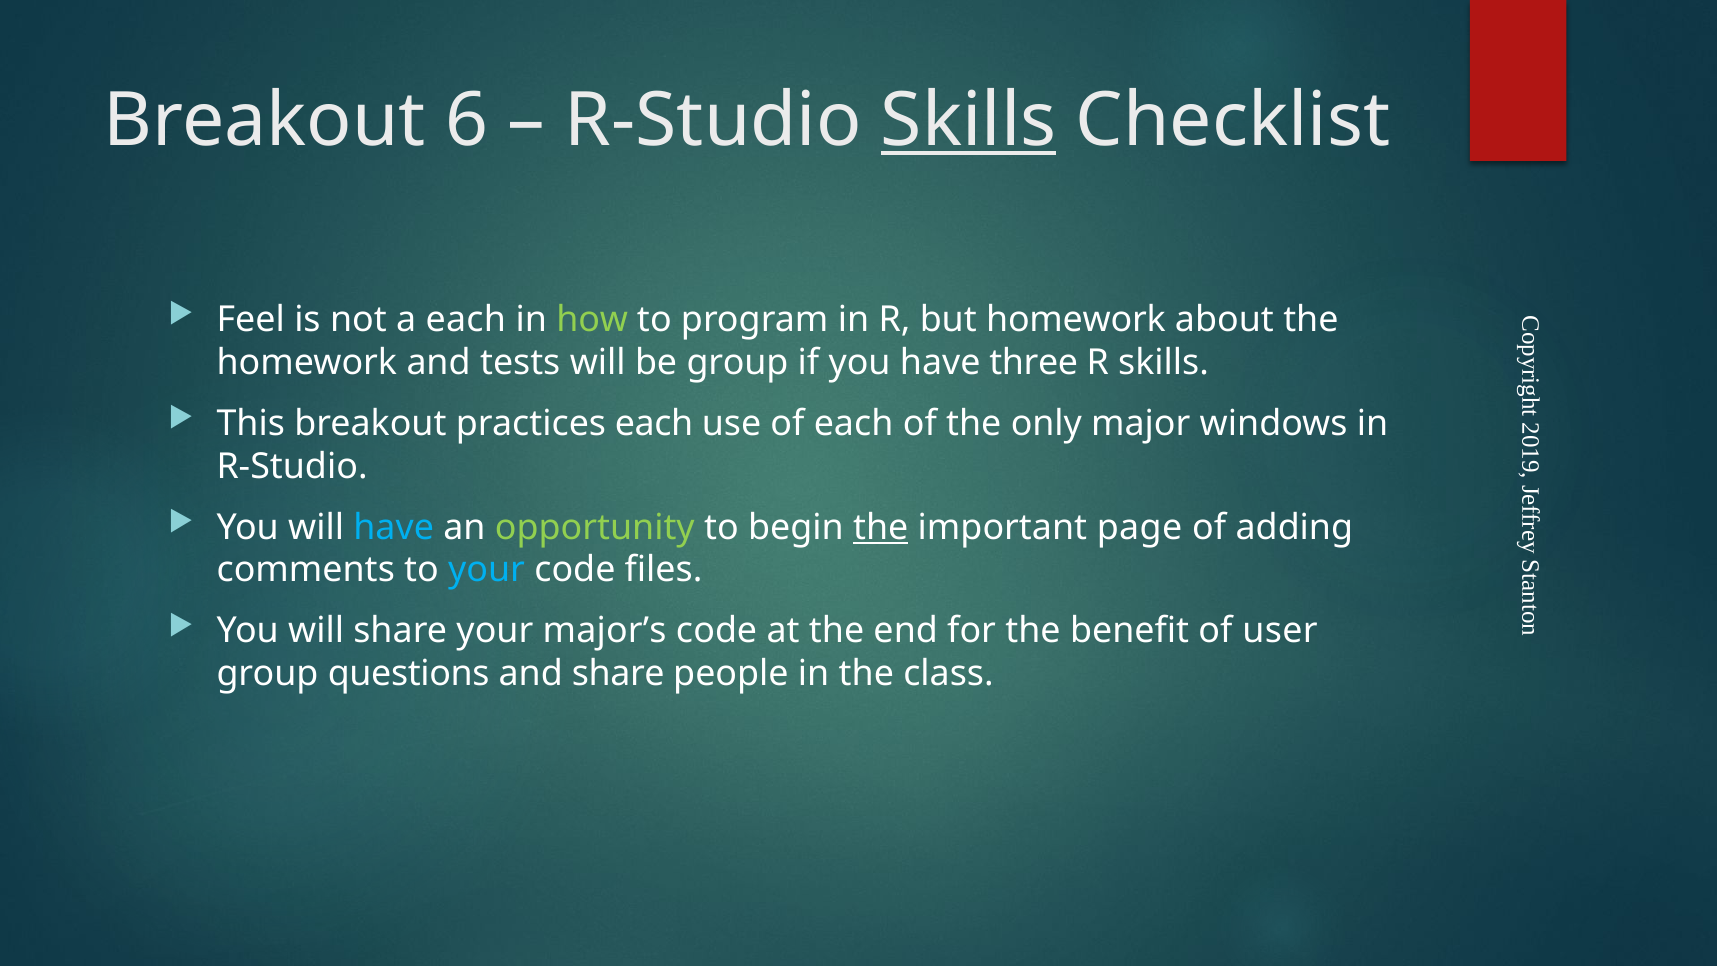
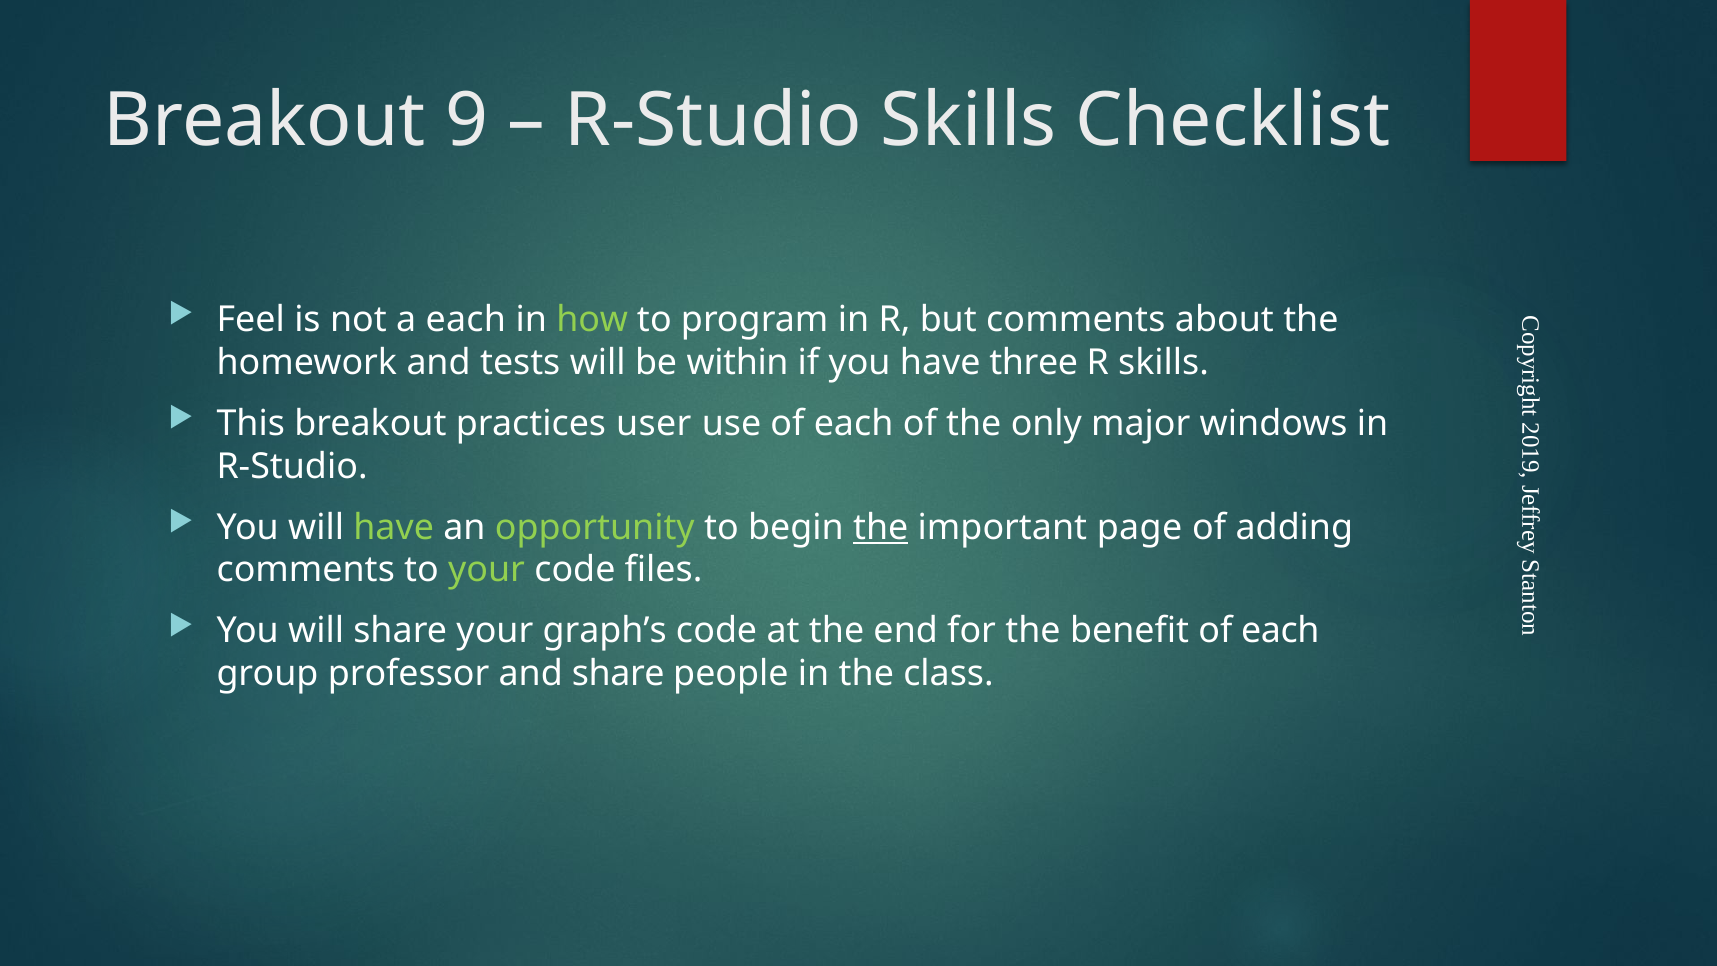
Breakout 6: 6 -> 9
Skills at (969, 121) underline: present -> none
but homework: homework -> comments
be group: group -> within
practices each: each -> user
have at (394, 527) colour: light blue -> light green
your at (487, 570) colour: light blue -> light green
major’s: major’s -> graph’s
benefit of user: user -> each
questions: questions -> professor
